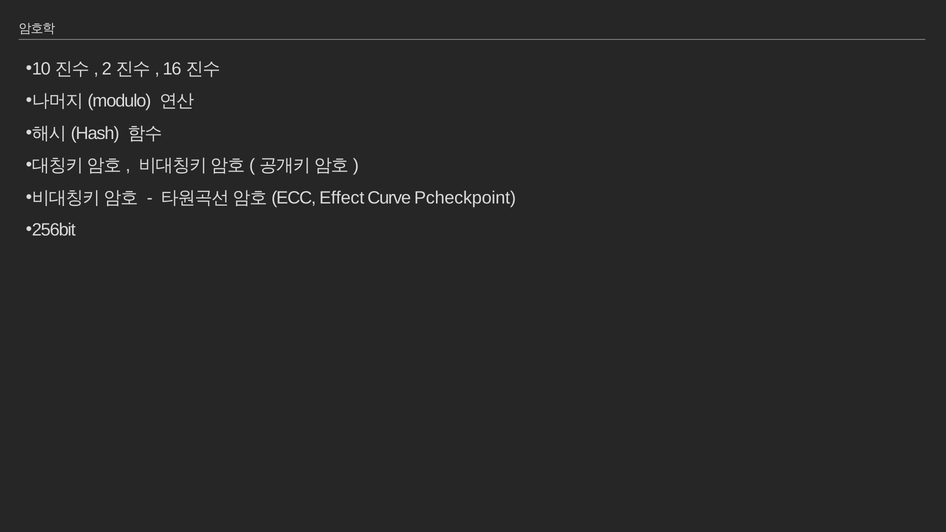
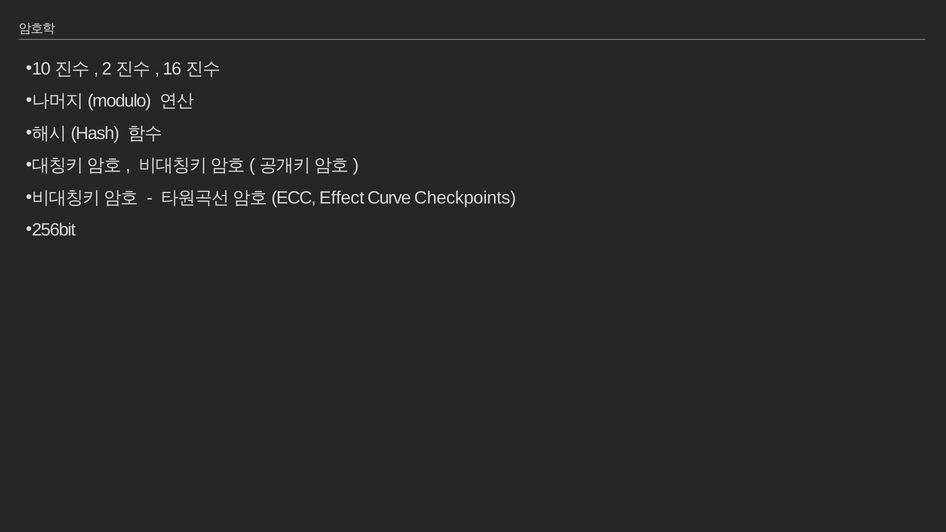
Pcheckpoint: Pcheckpoint -> Checkpoints
